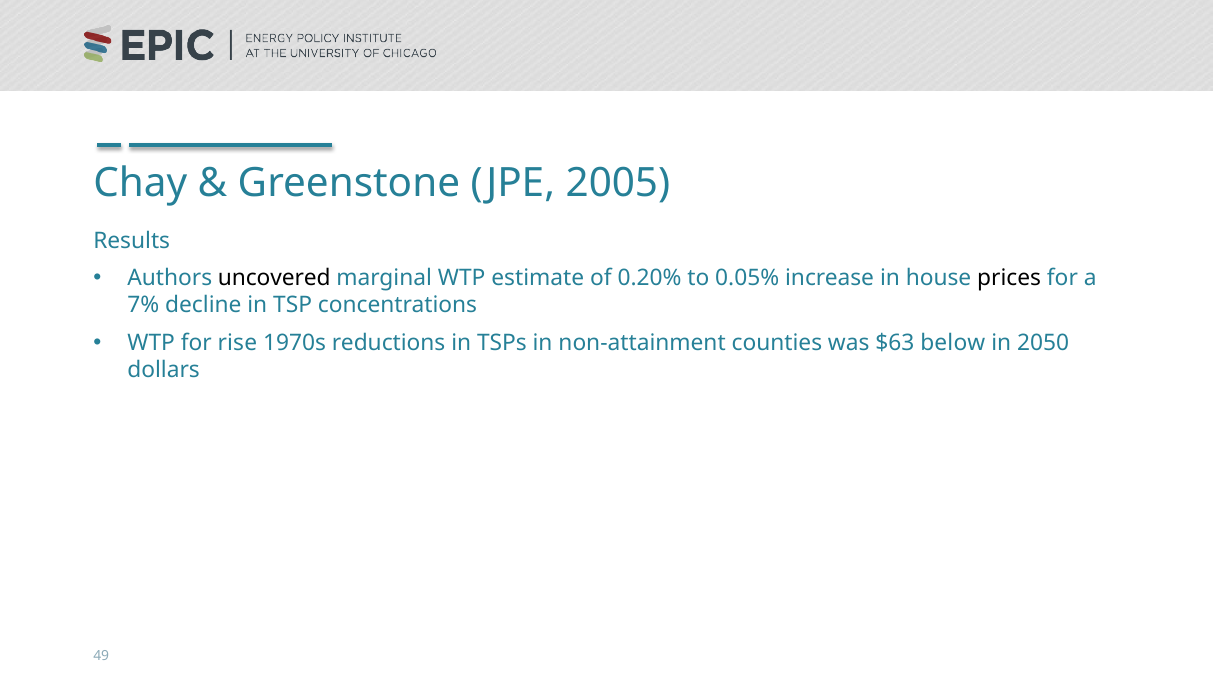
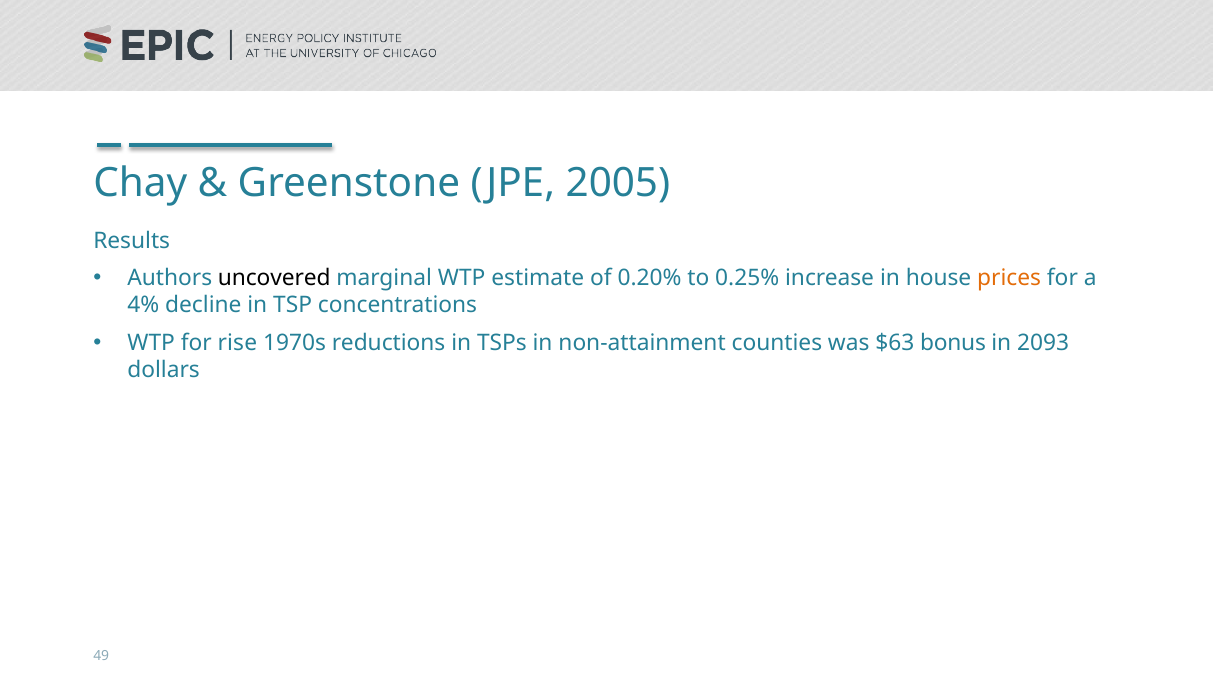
0.05%: 0.05% -> 0.25%
prices colour: black -> orange
7%: 7% -> 4%
below: below -> bonus
2050: 2050 -> 2093
